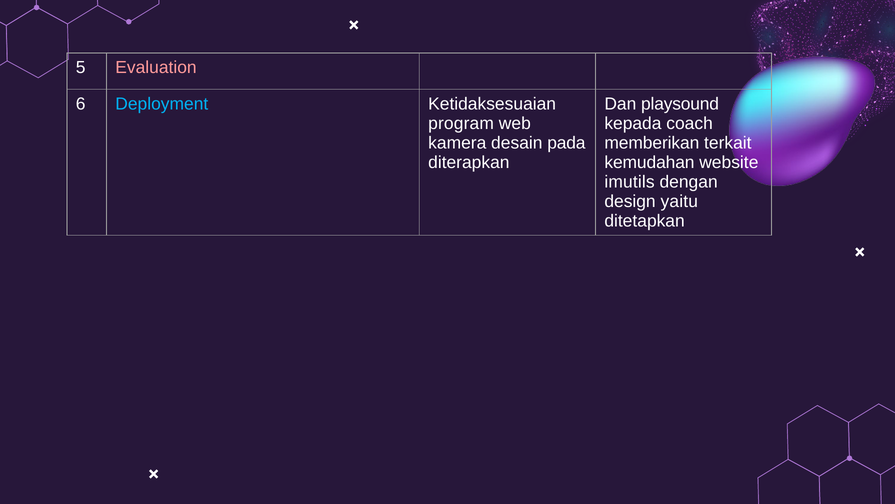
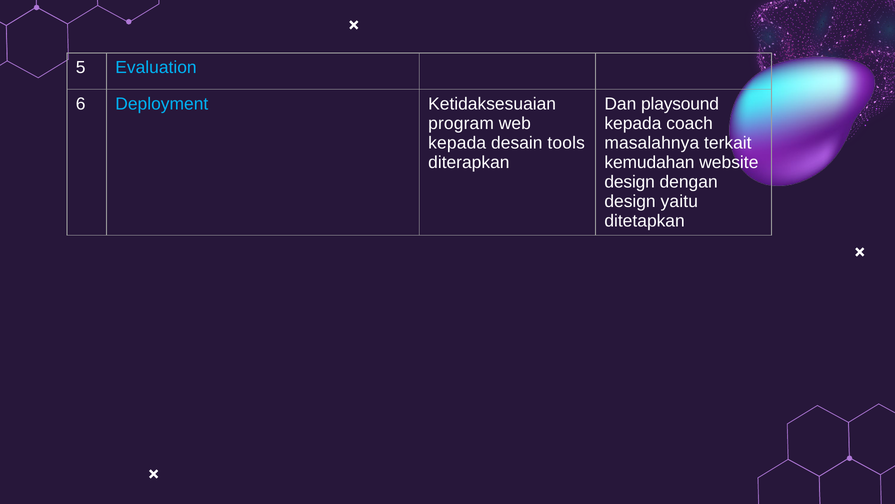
Evaluation colour: pink -> light blue
kamera at (457, 143): kamera -> kepada
pada: pada -> tools
memberikan: memberikan -> masalahnya
imutils at (630, 182): imutils -> design
